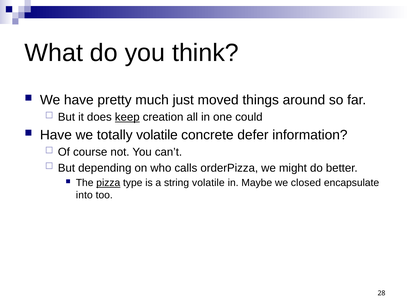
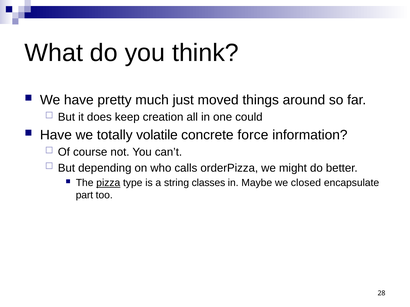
keep underline: present -> none
defer: defer -> force
string volatile: volatile -> classes
into: into -> part
